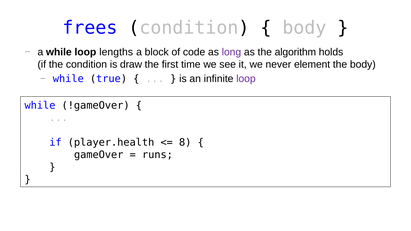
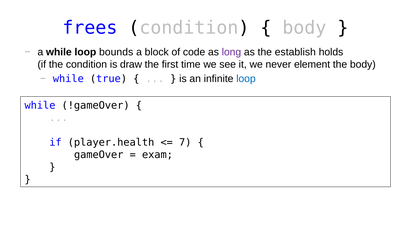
lengths: lengths -> bounds
algorithm: algorithm -> establish
loop at (246, 79) colour: purple -> blue
8: 8 -> 7
runs: runs -> exam
